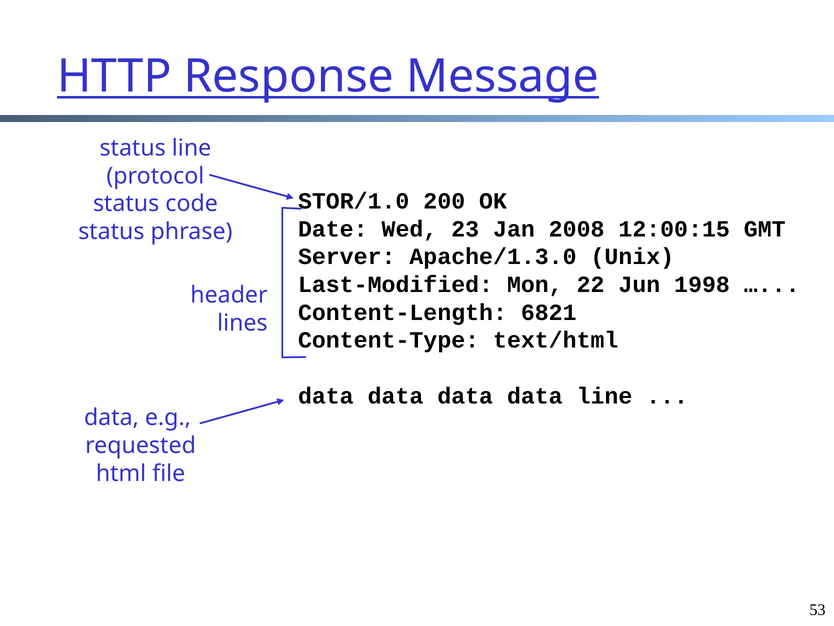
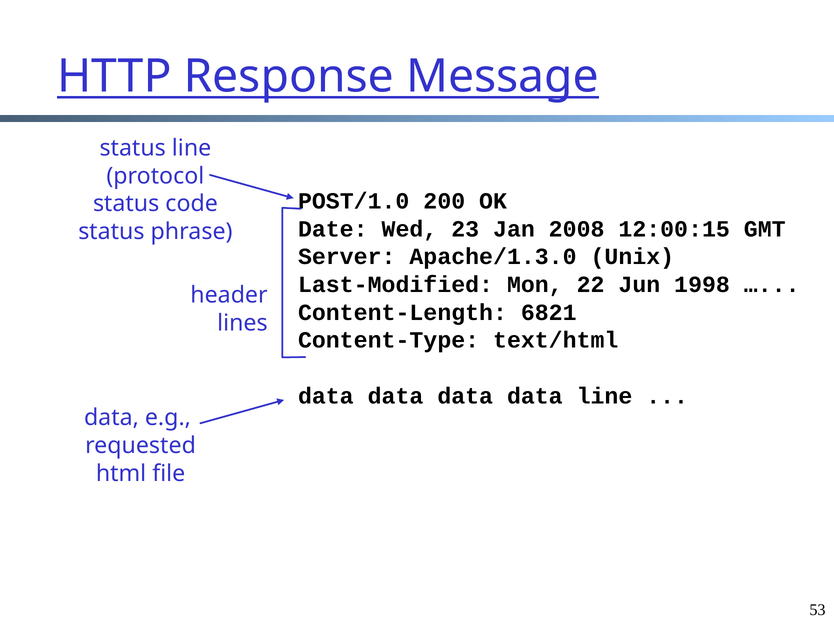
STOR/1.0: STOR/1.0 -> POST/1.0
